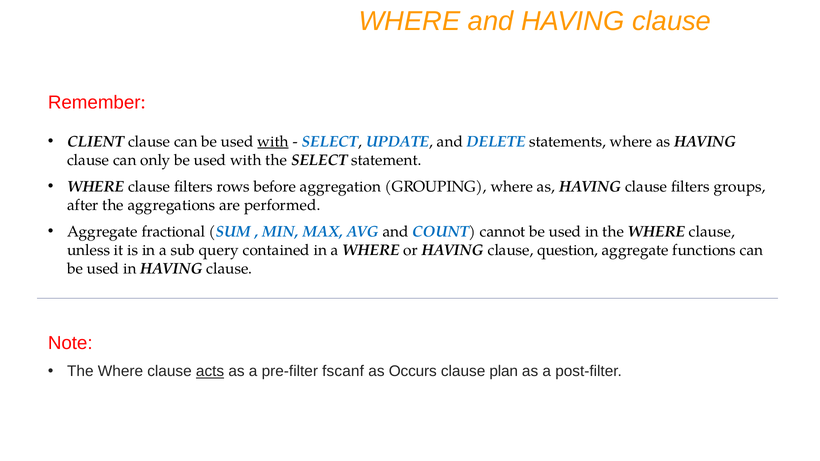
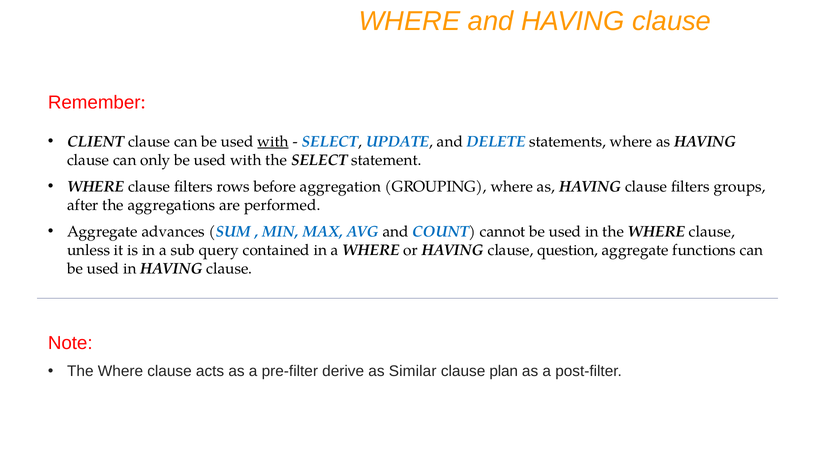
fractional: fractional -> advances
acts underline: present -> none
fscanf: fscanf -> derive
Occurs: Occurs -> Similar
